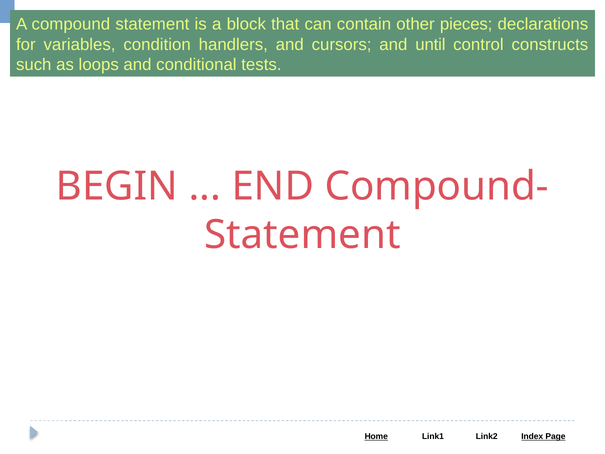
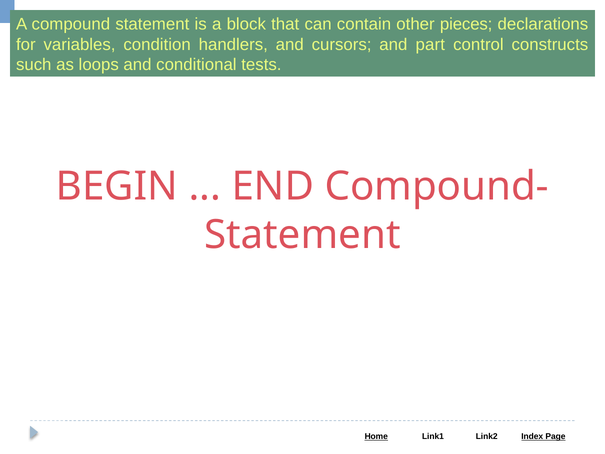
until: until -> part
